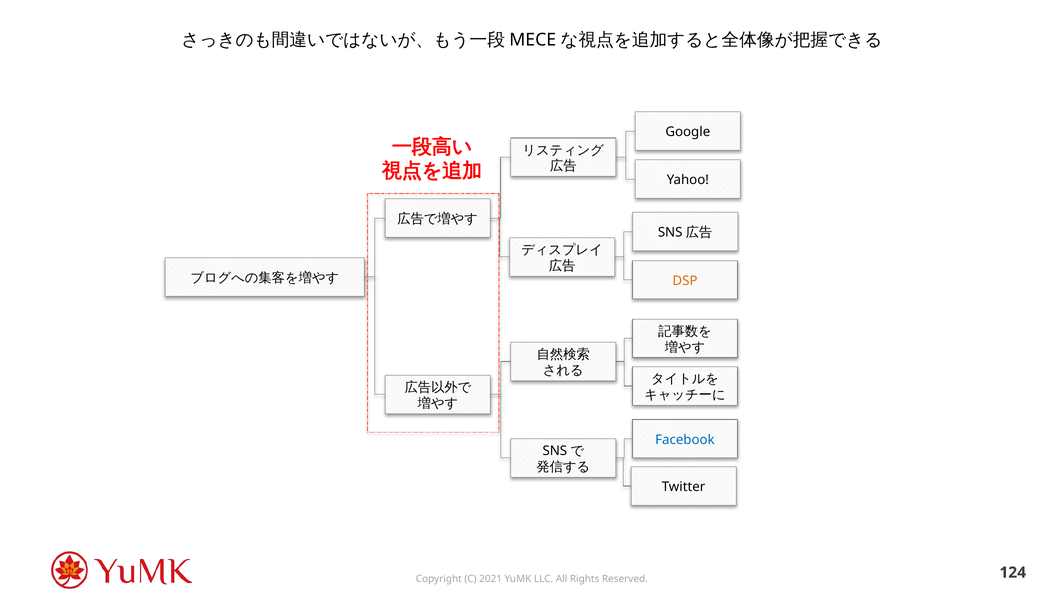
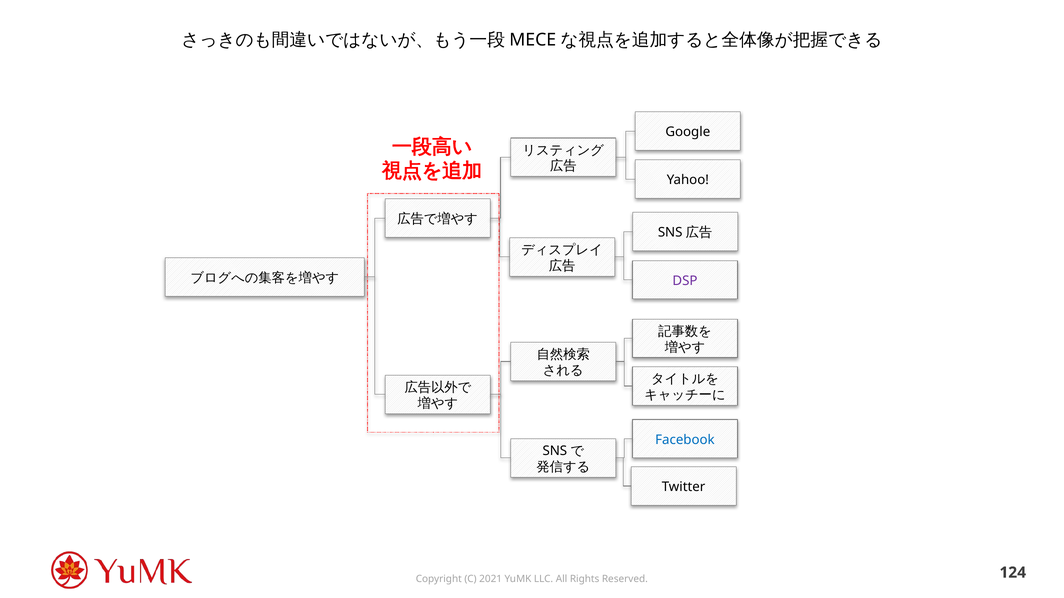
DSP colour: orange -> purple
